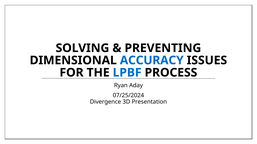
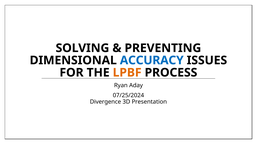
LPBF colour: blue -> orange
